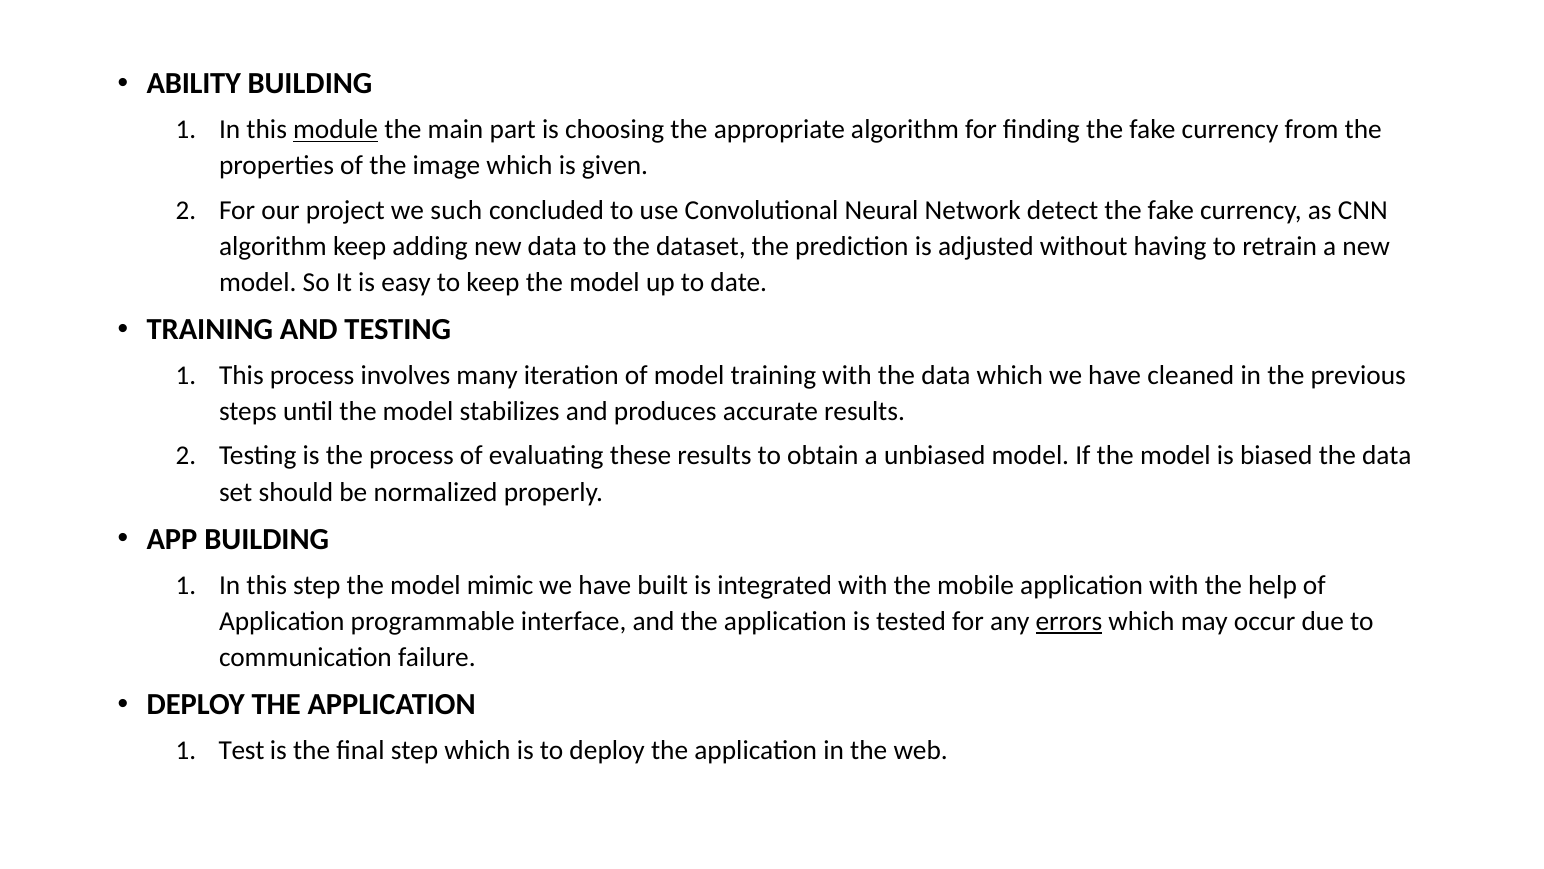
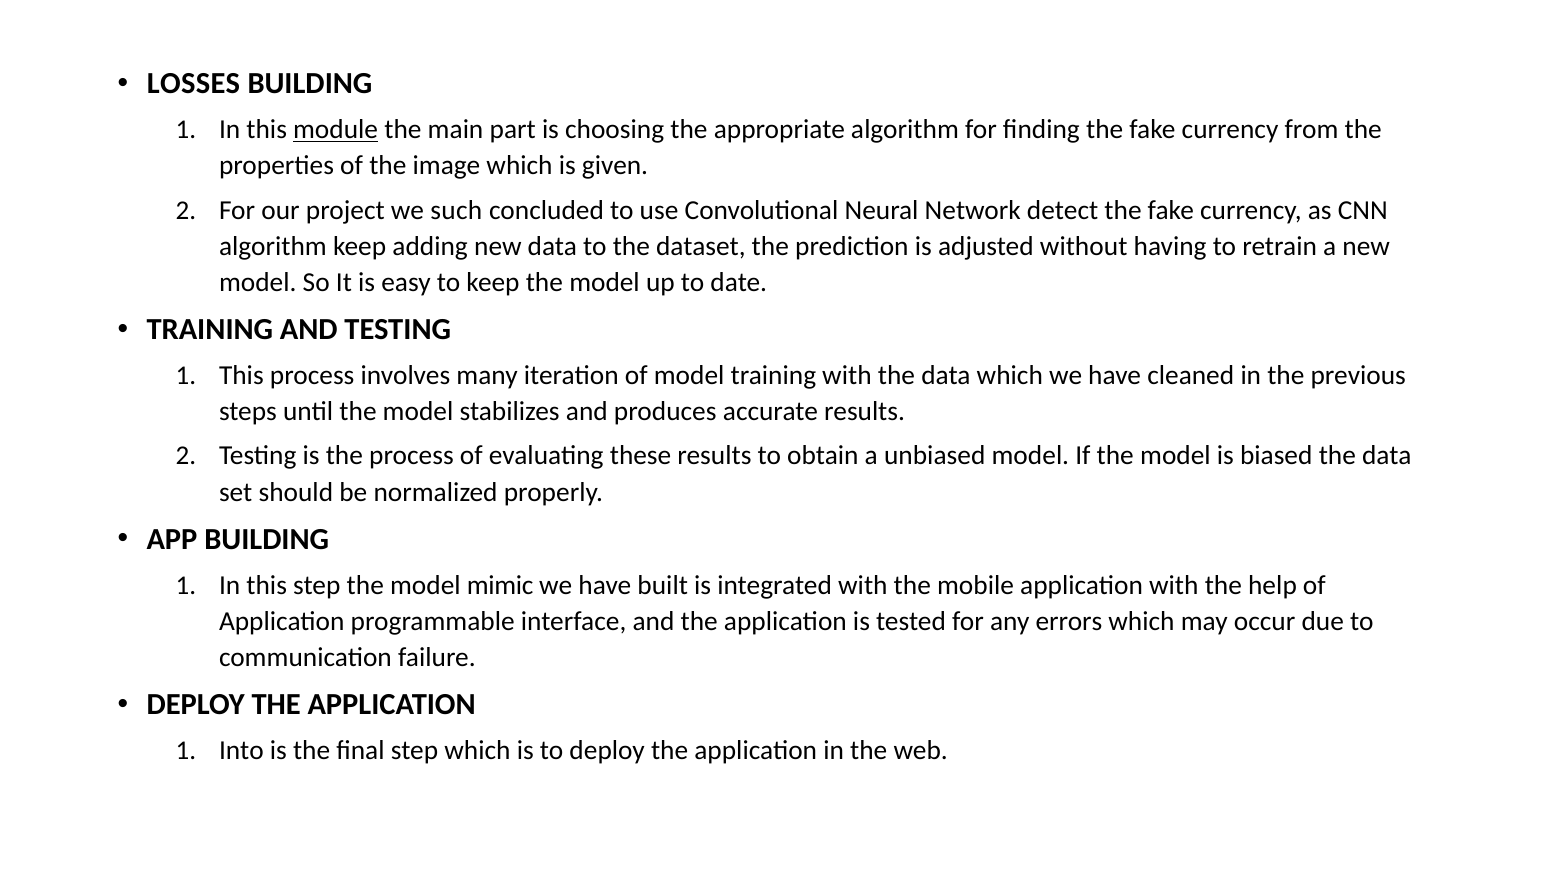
ABILITY: ABILITY -> LOSSES
errors underline: present -> none
Test: Test -> Into
